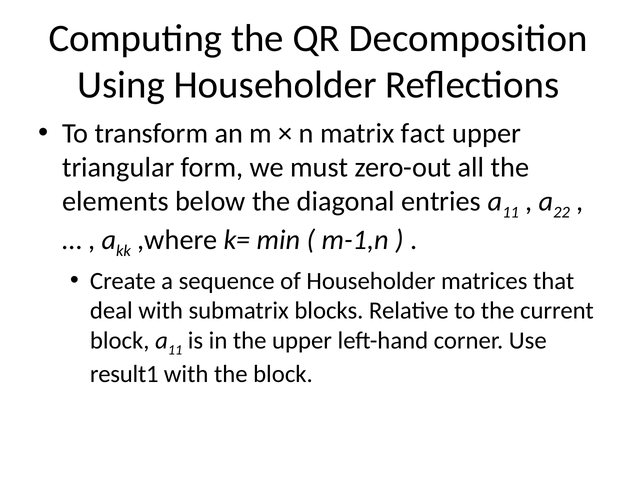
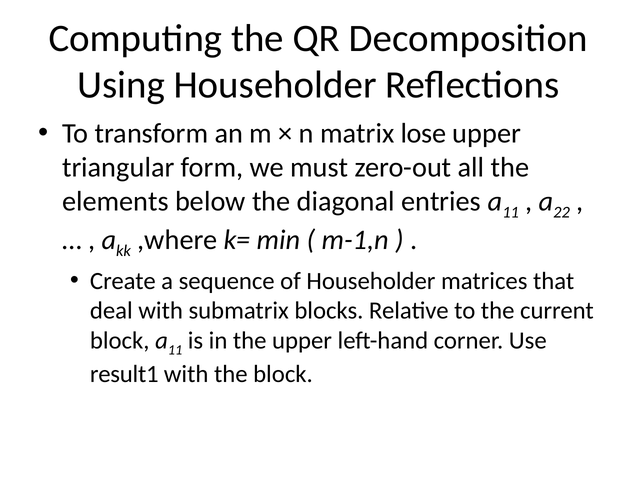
fact: fact -> lose
